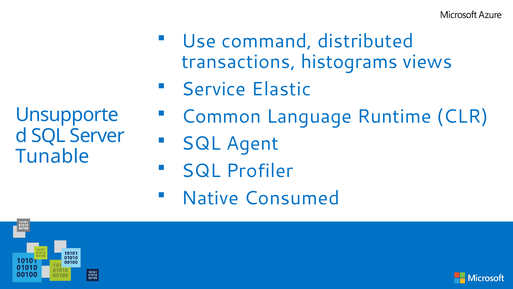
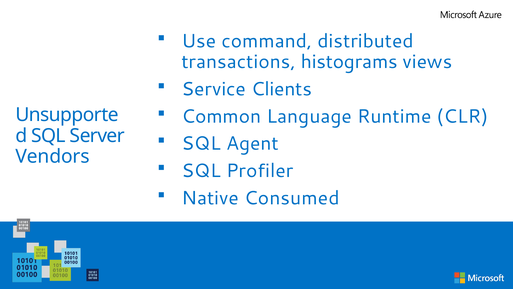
Elastic: Elastic -> Clients
Tunable: Tunable -> Vendors
